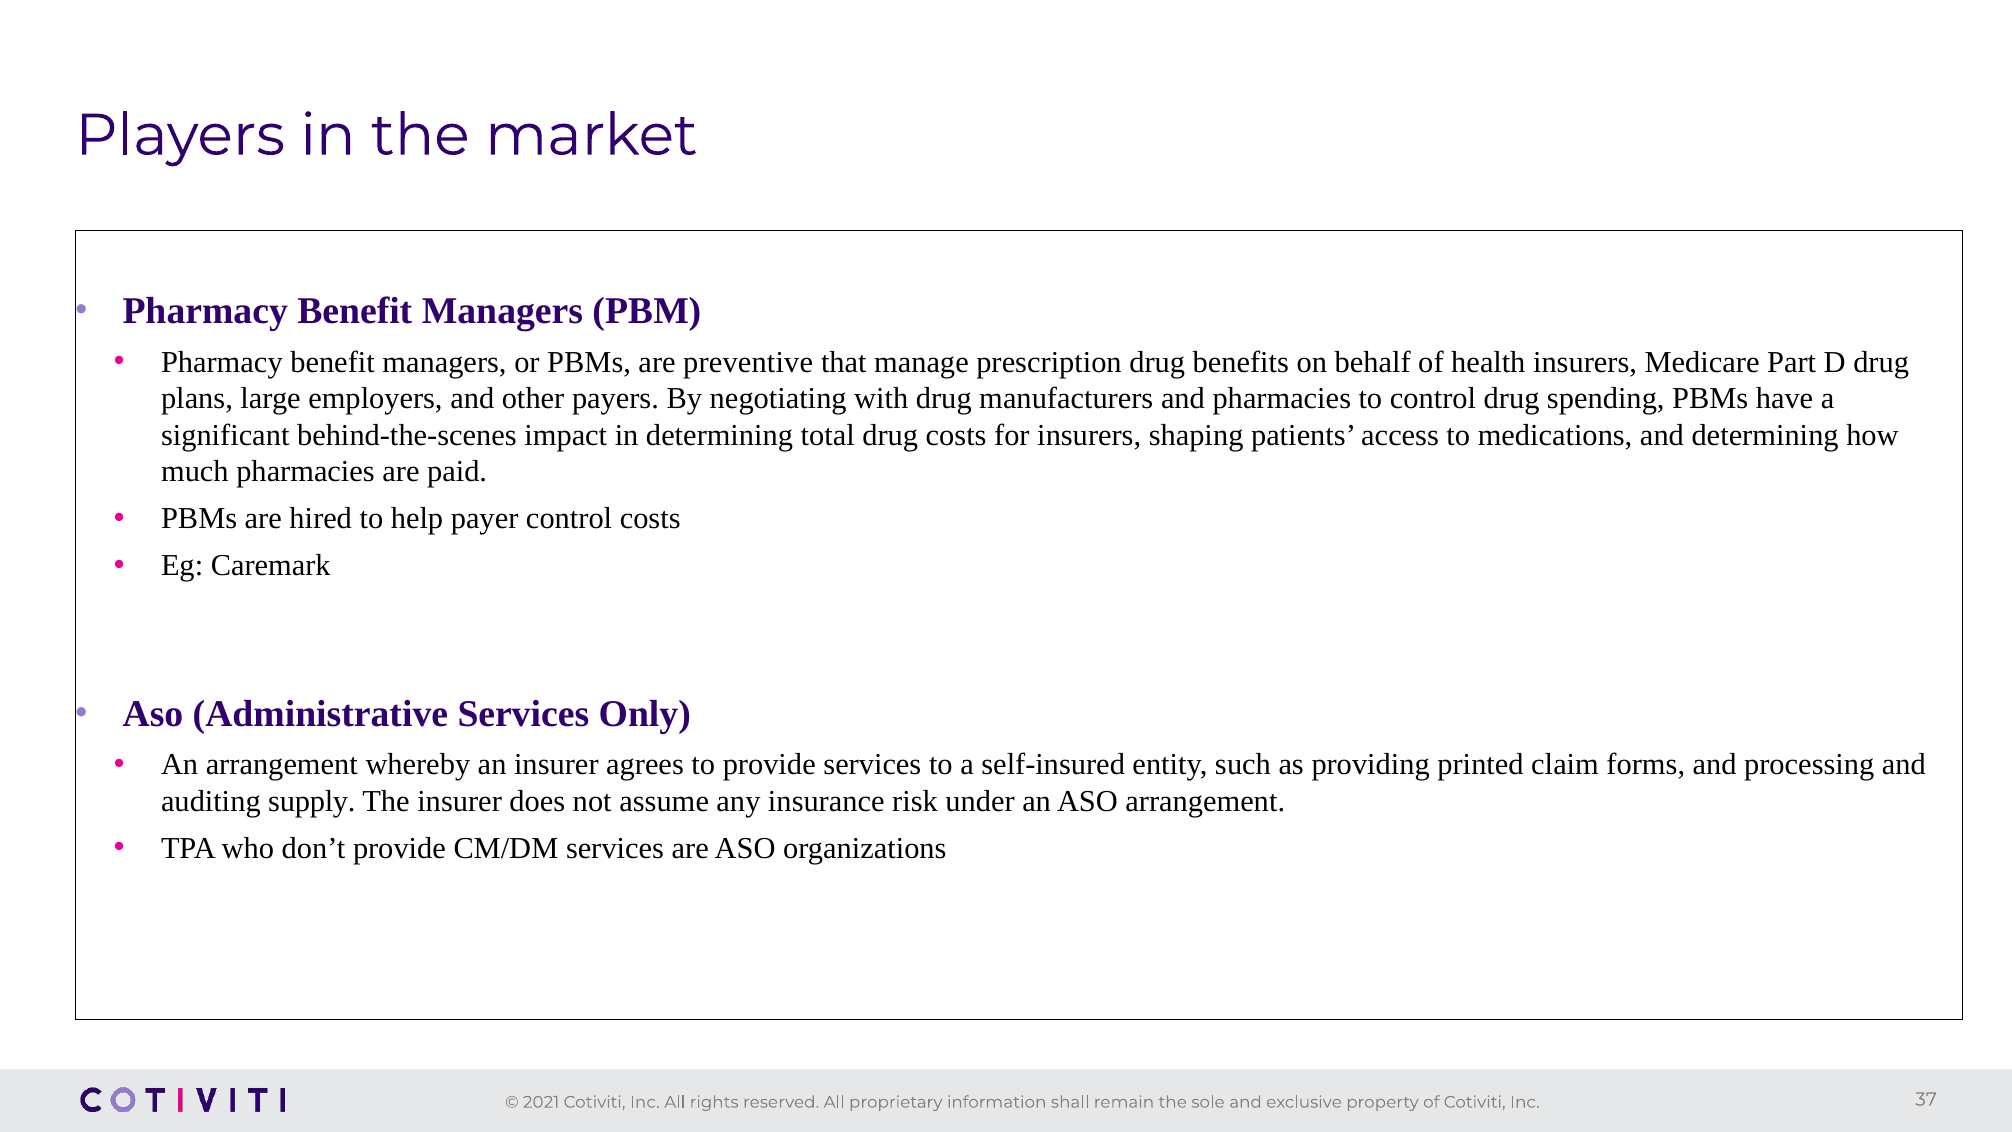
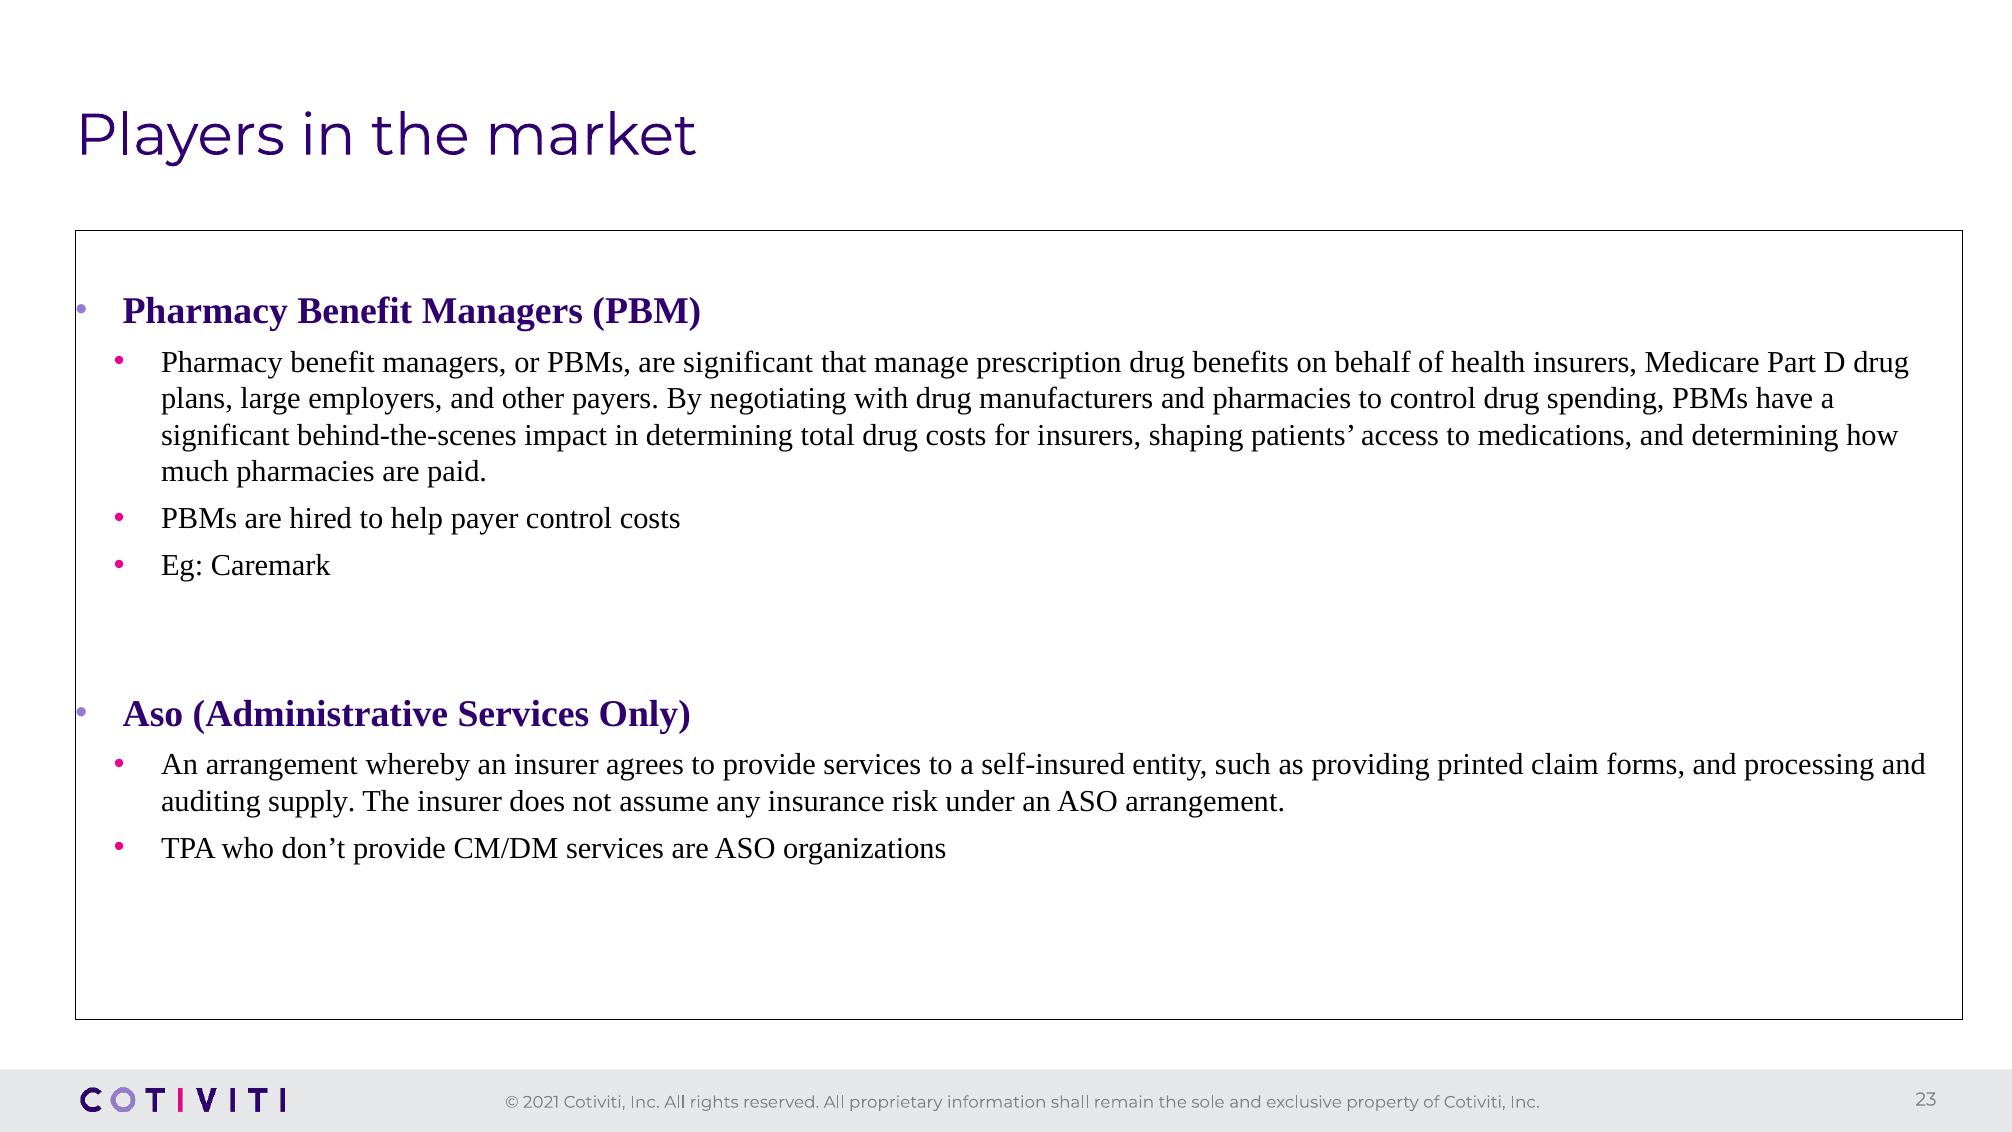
are preventive: preventive -> significant
37: 37 -> 23
